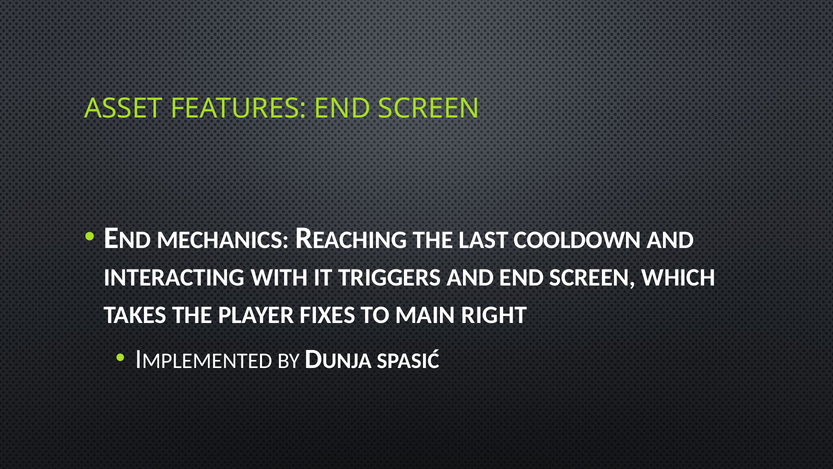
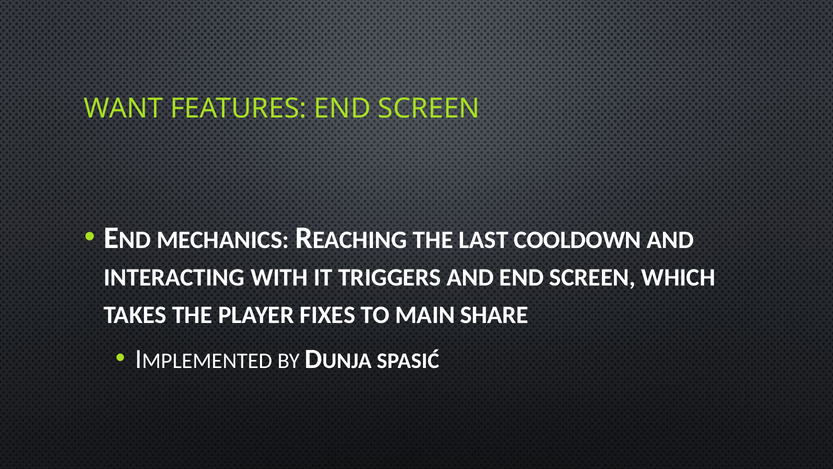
ASSET: ASSET -> WANT
RIGHT: RIGHT -> SHARE
